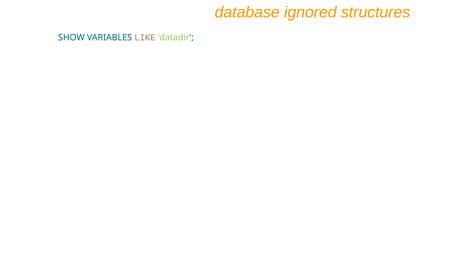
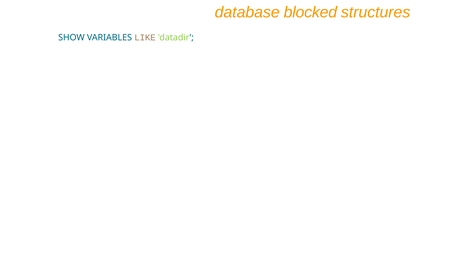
ignored: ignored -> blocked
